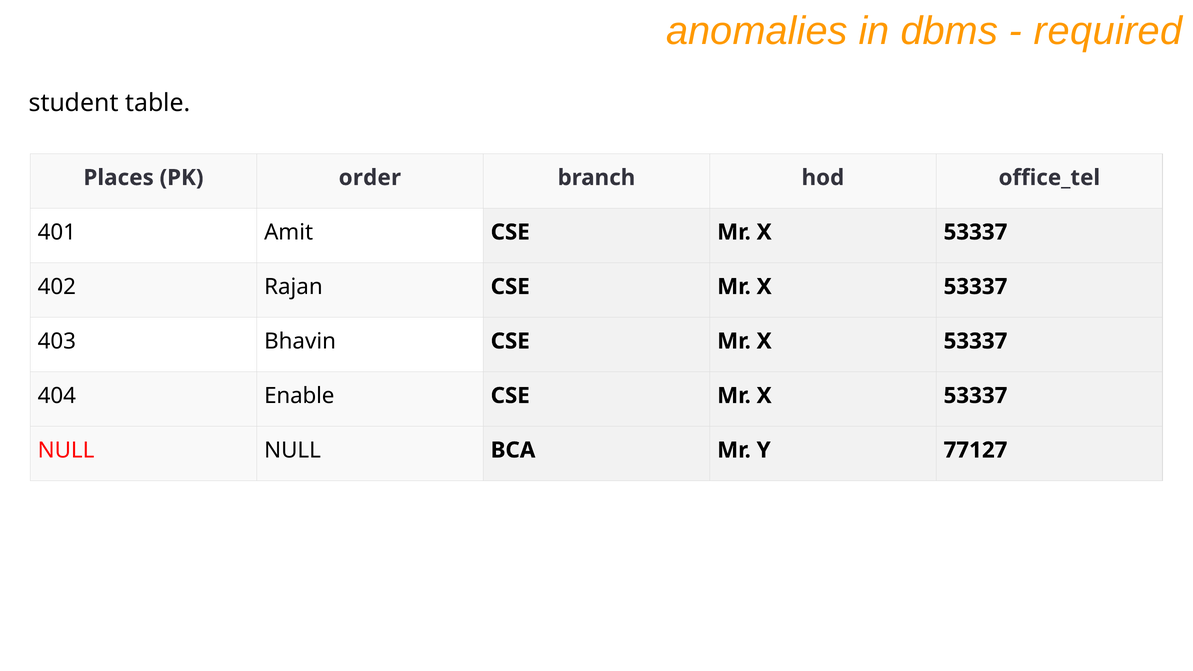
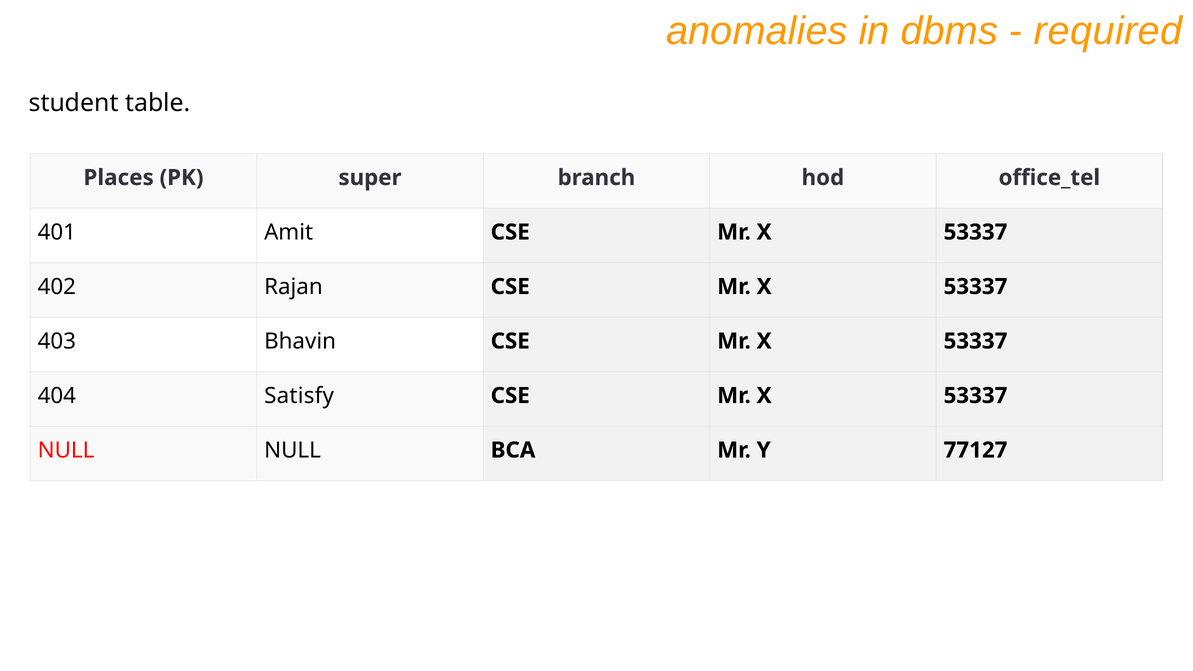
order: order -> super
Enable: Enable -> Satisfy
